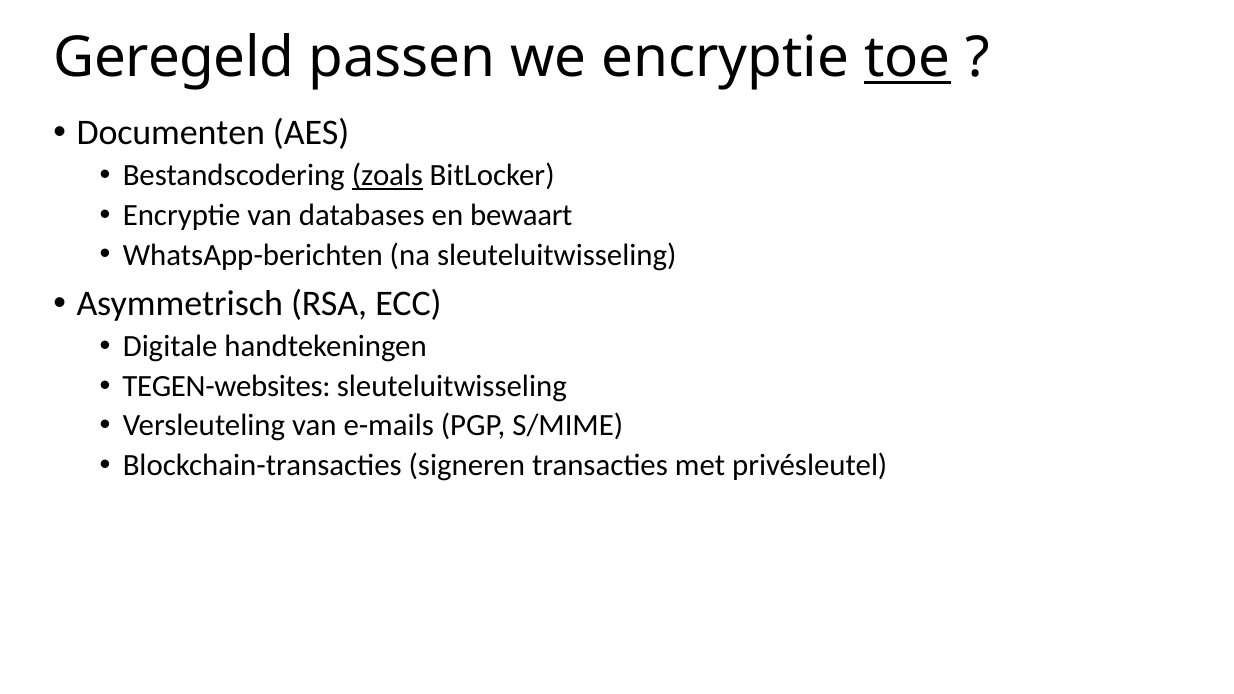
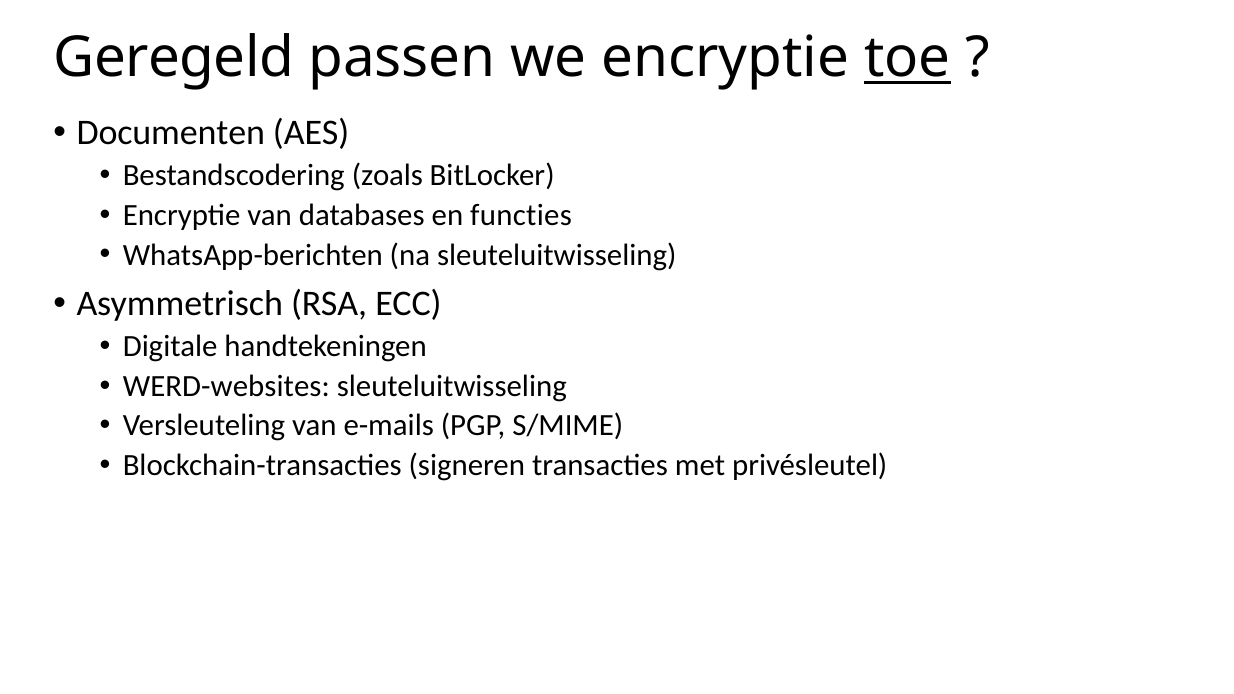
zoals underline: present -> none
bewaart: bewaart -> functies
TEGEN-websites: TEGEN-websites -> WERD-websites
